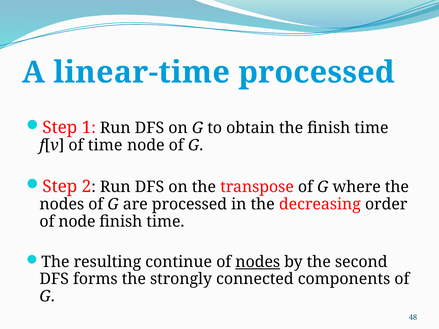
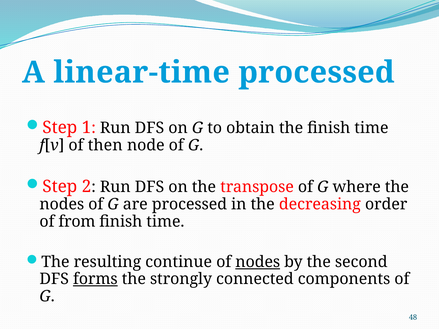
of time: time -> then
of node: node -> from
forms underline: none -> present
